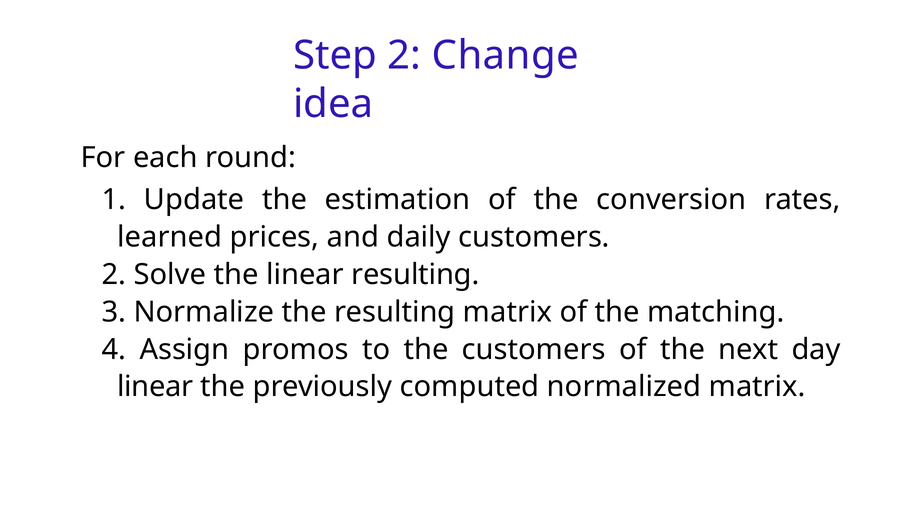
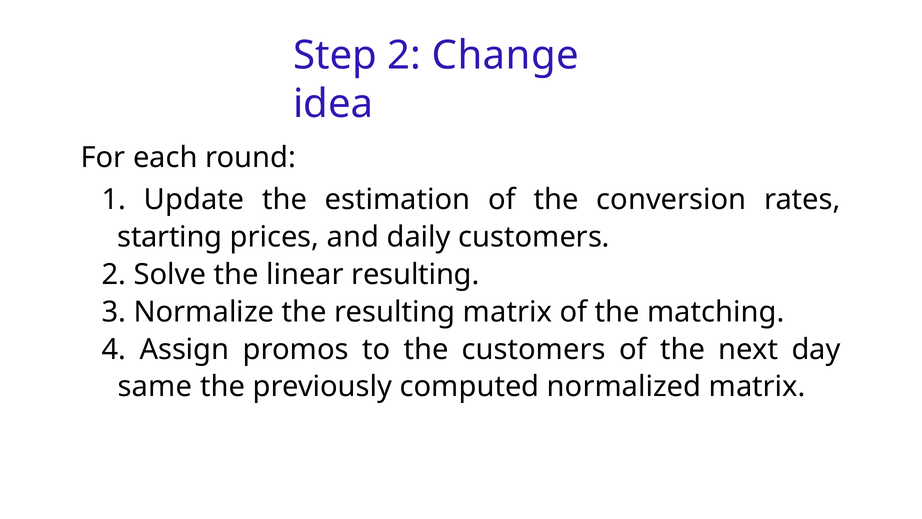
learned: learned -> starting
linear at (155, 387): linear -> same
